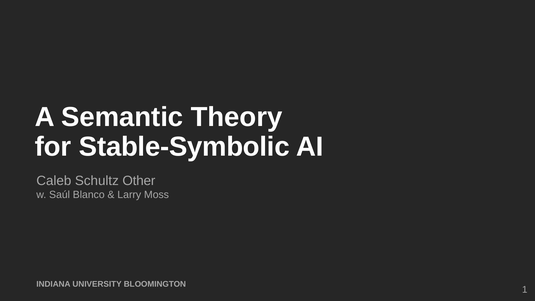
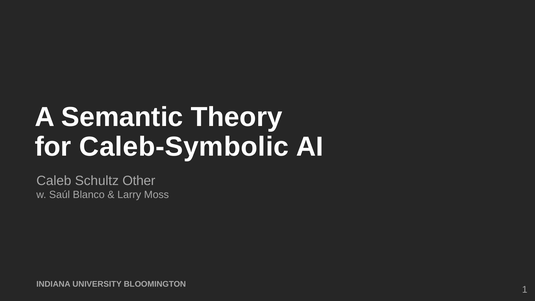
Stable-Symbolic: Stable-Symbolic -> Caleb-Symbolic
